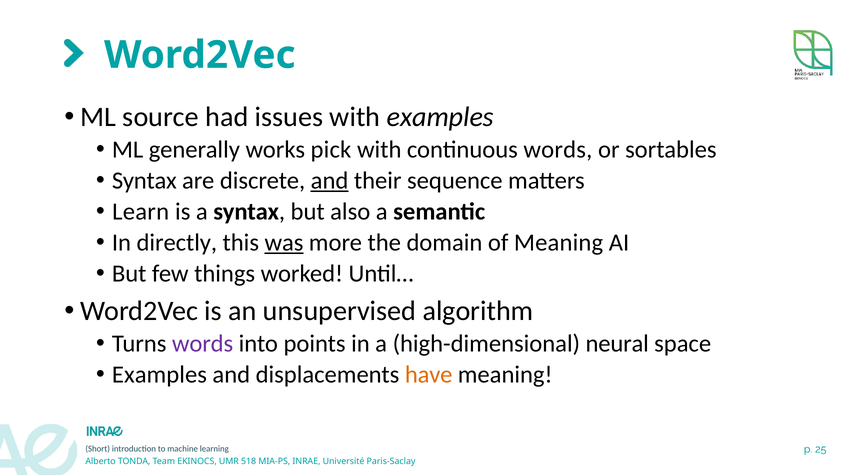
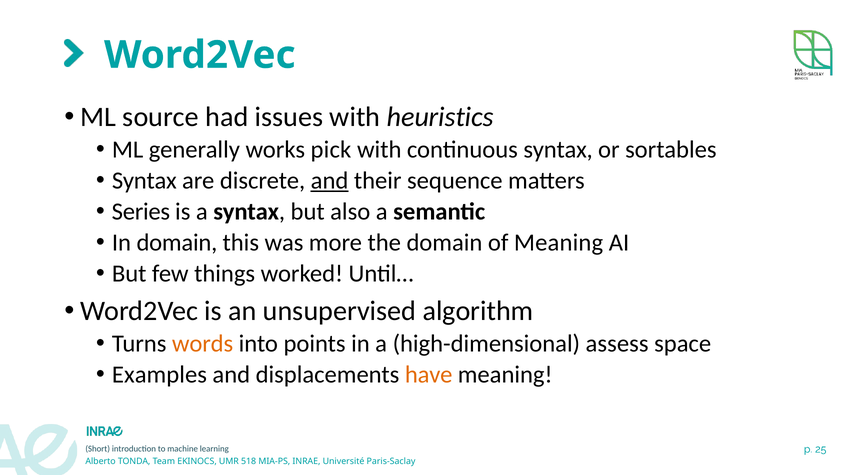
with examples: examples -> heuristics
continuous words: words -> syntax
Learn: Learn -> Series
In directly: directly -> domain
was underline: present -> none
words at (203, 344) colour: purple -> orange
neural: neural -> assess
